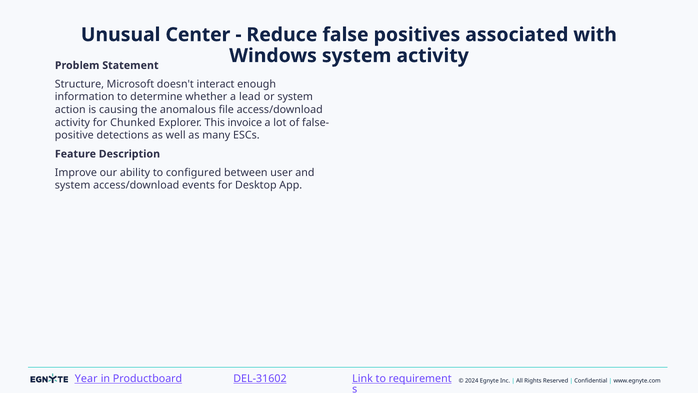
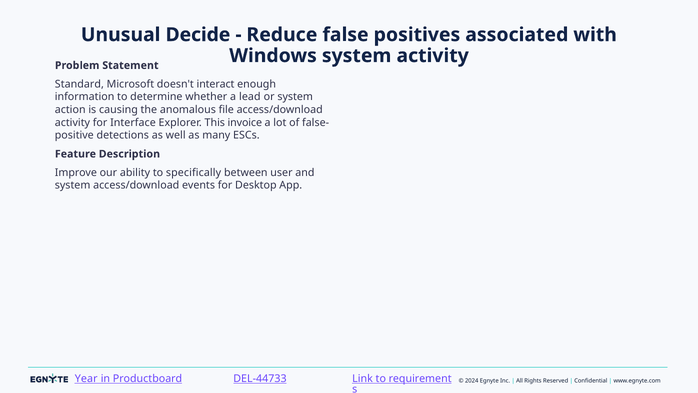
Center: Center -> Decide
Structure: Structure -> Standard
Chunked: Chunked -> Interface
configured: configured -> specifically
DEL-31602: DEL-31602 -> DEL-44733
